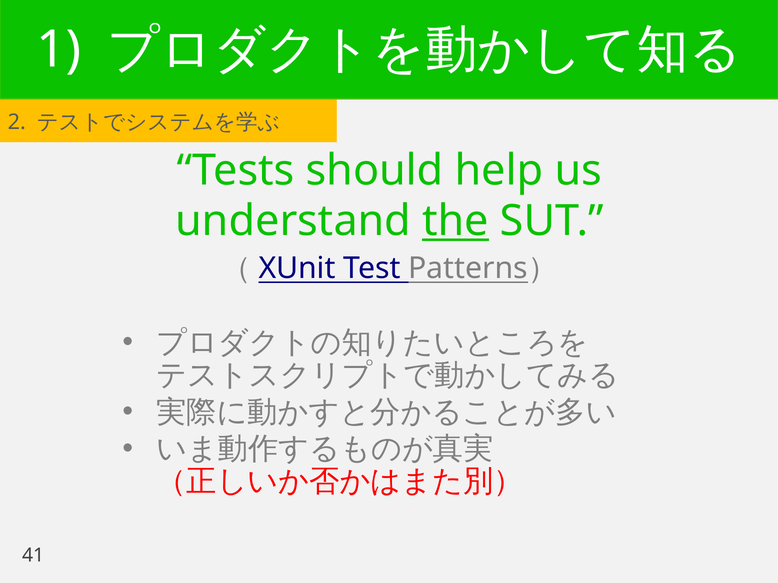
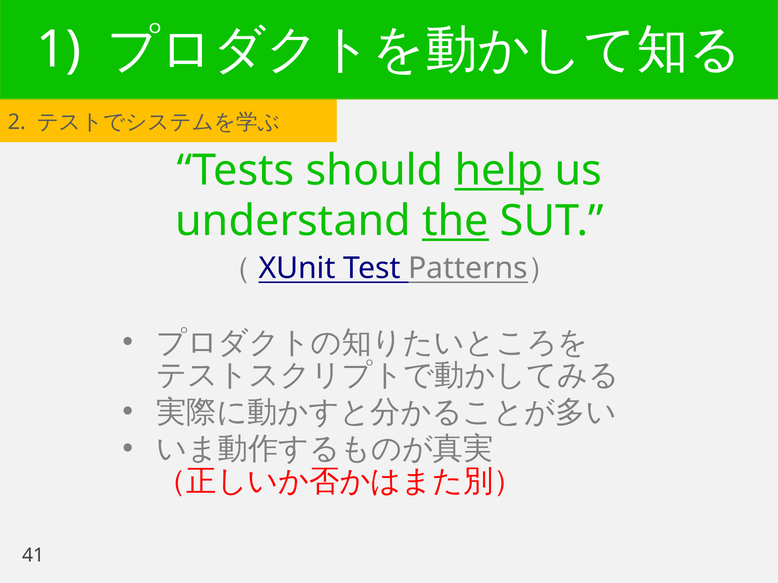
help underline: none -> present
